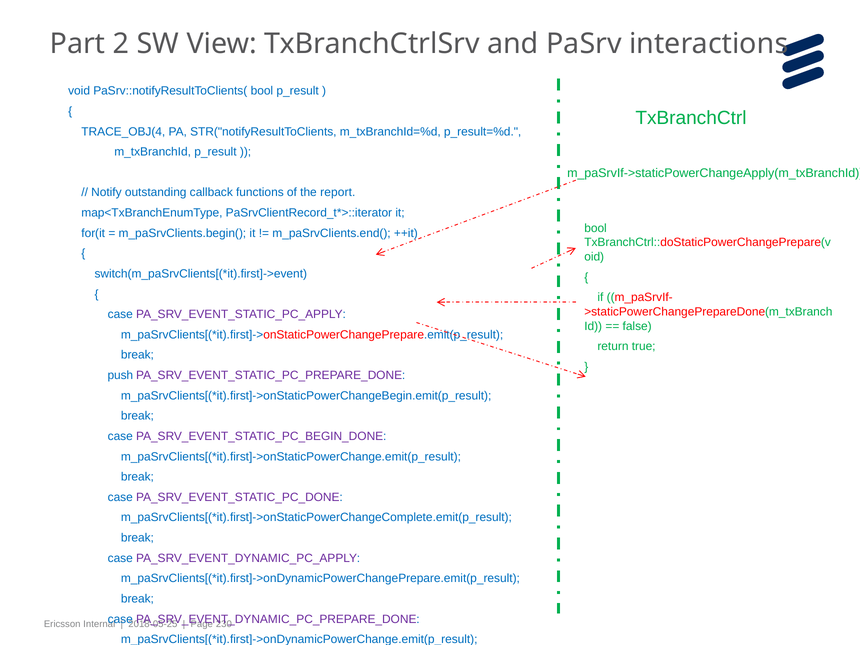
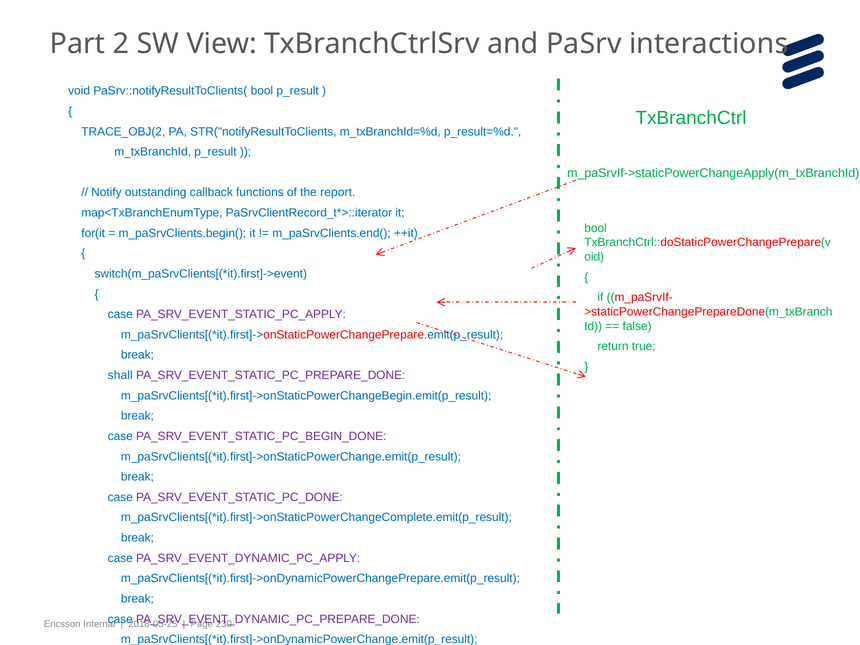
TRACE_OBJ(4: TRACE_OBJ(4 -> TRACE_OBJ(2
push: push -> shall
